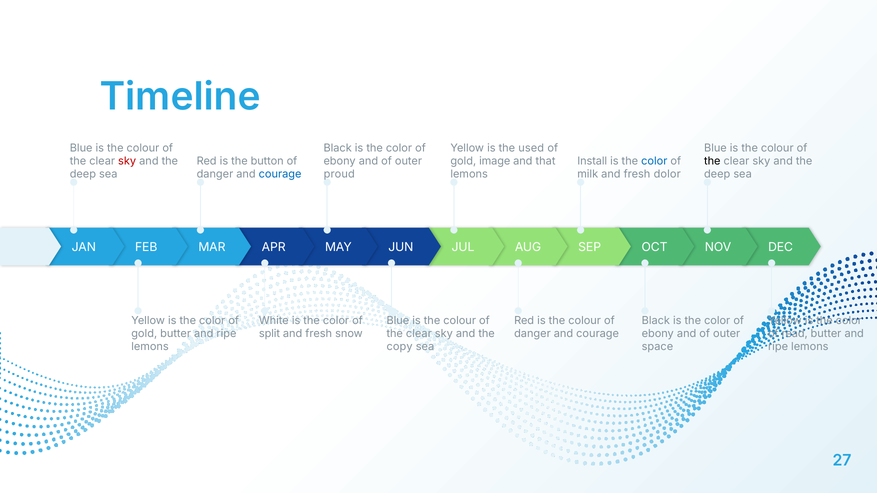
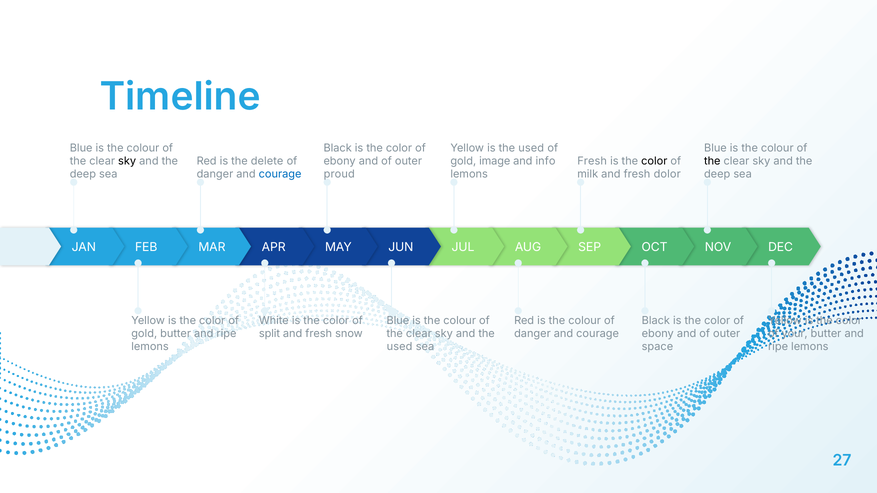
sky at (127, 161) colour: red -> black
button: button -> delete
that: that -> info
Install at (592, 161): Install -> Fresh
color at (654, 161) colour: blue -> black
read: read -> your
copy at (400, 347): copy -> used
